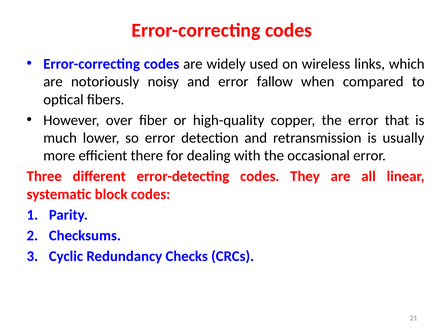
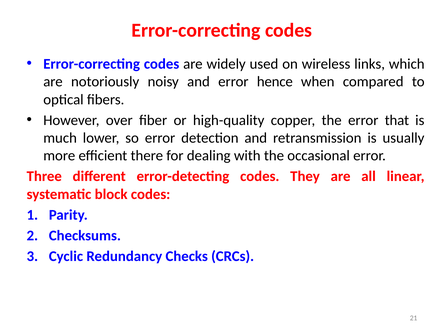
fallow: fallow -> hence
